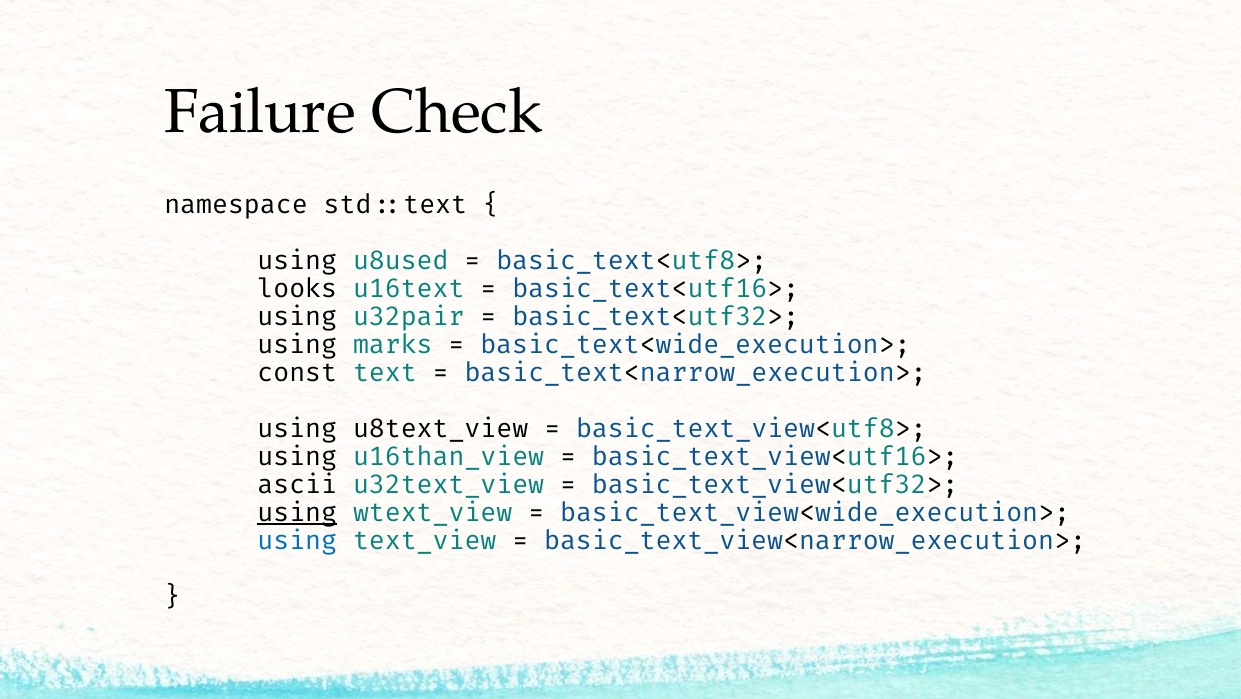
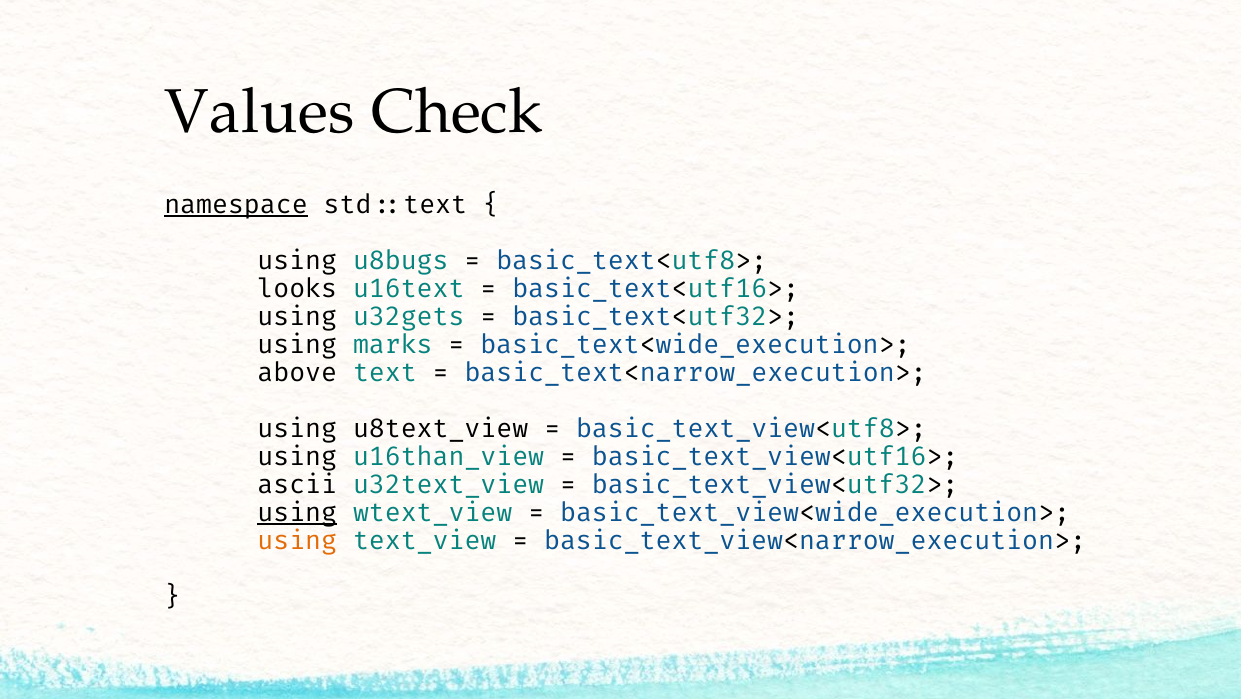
Failure: Failure -> Values
namespace underline: none -> present
u8used: u8used -> u8bugs
u32pair: u32pair -> u32gets
const: const -> above
using at (297, 540) colour: blue -> orange
